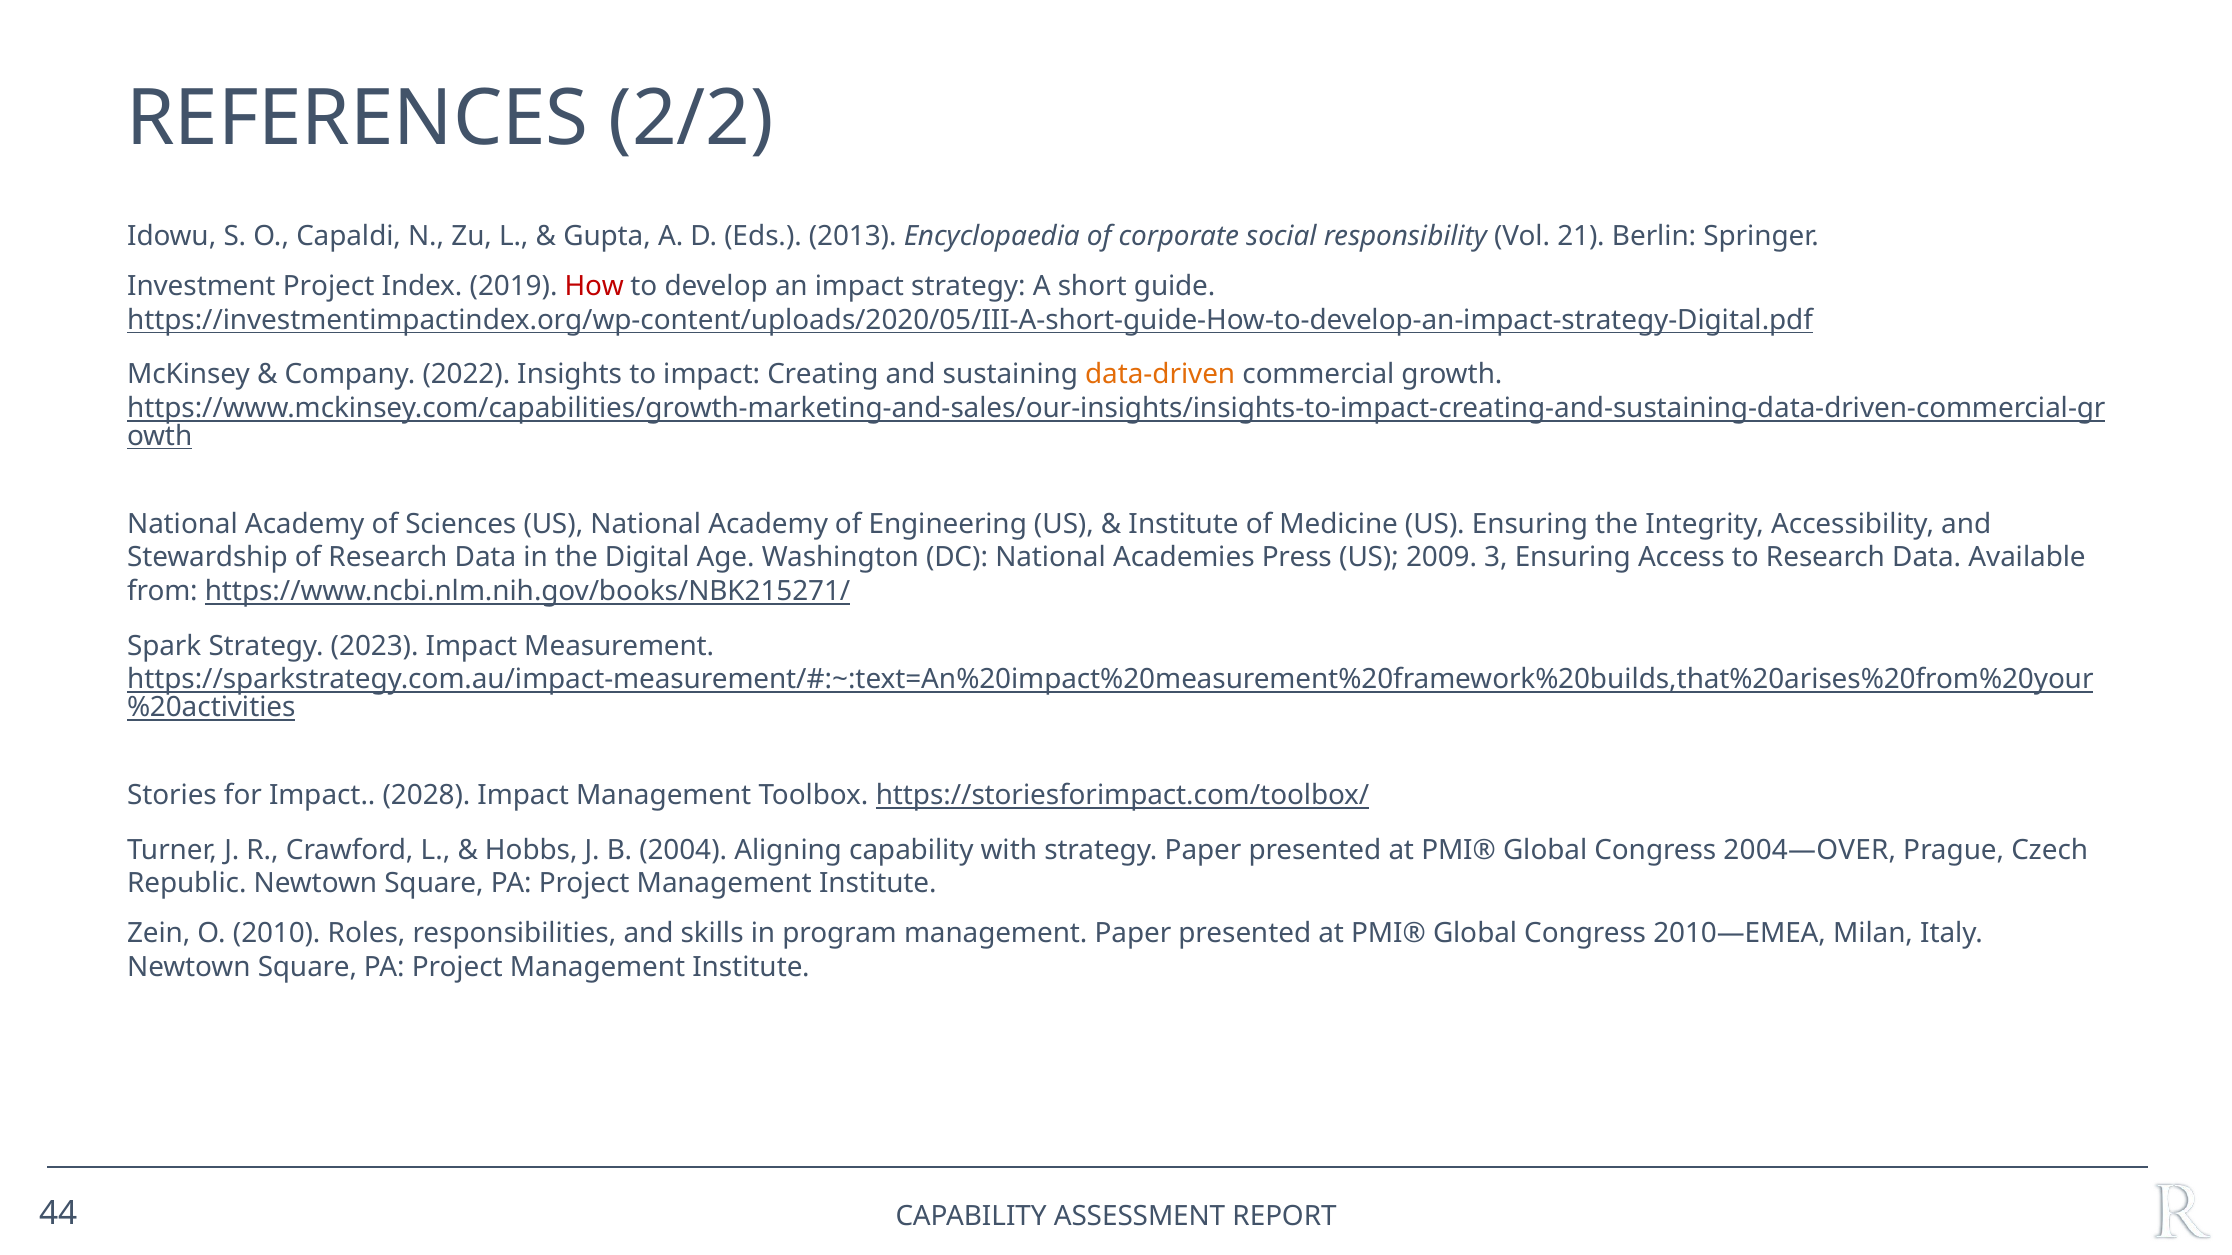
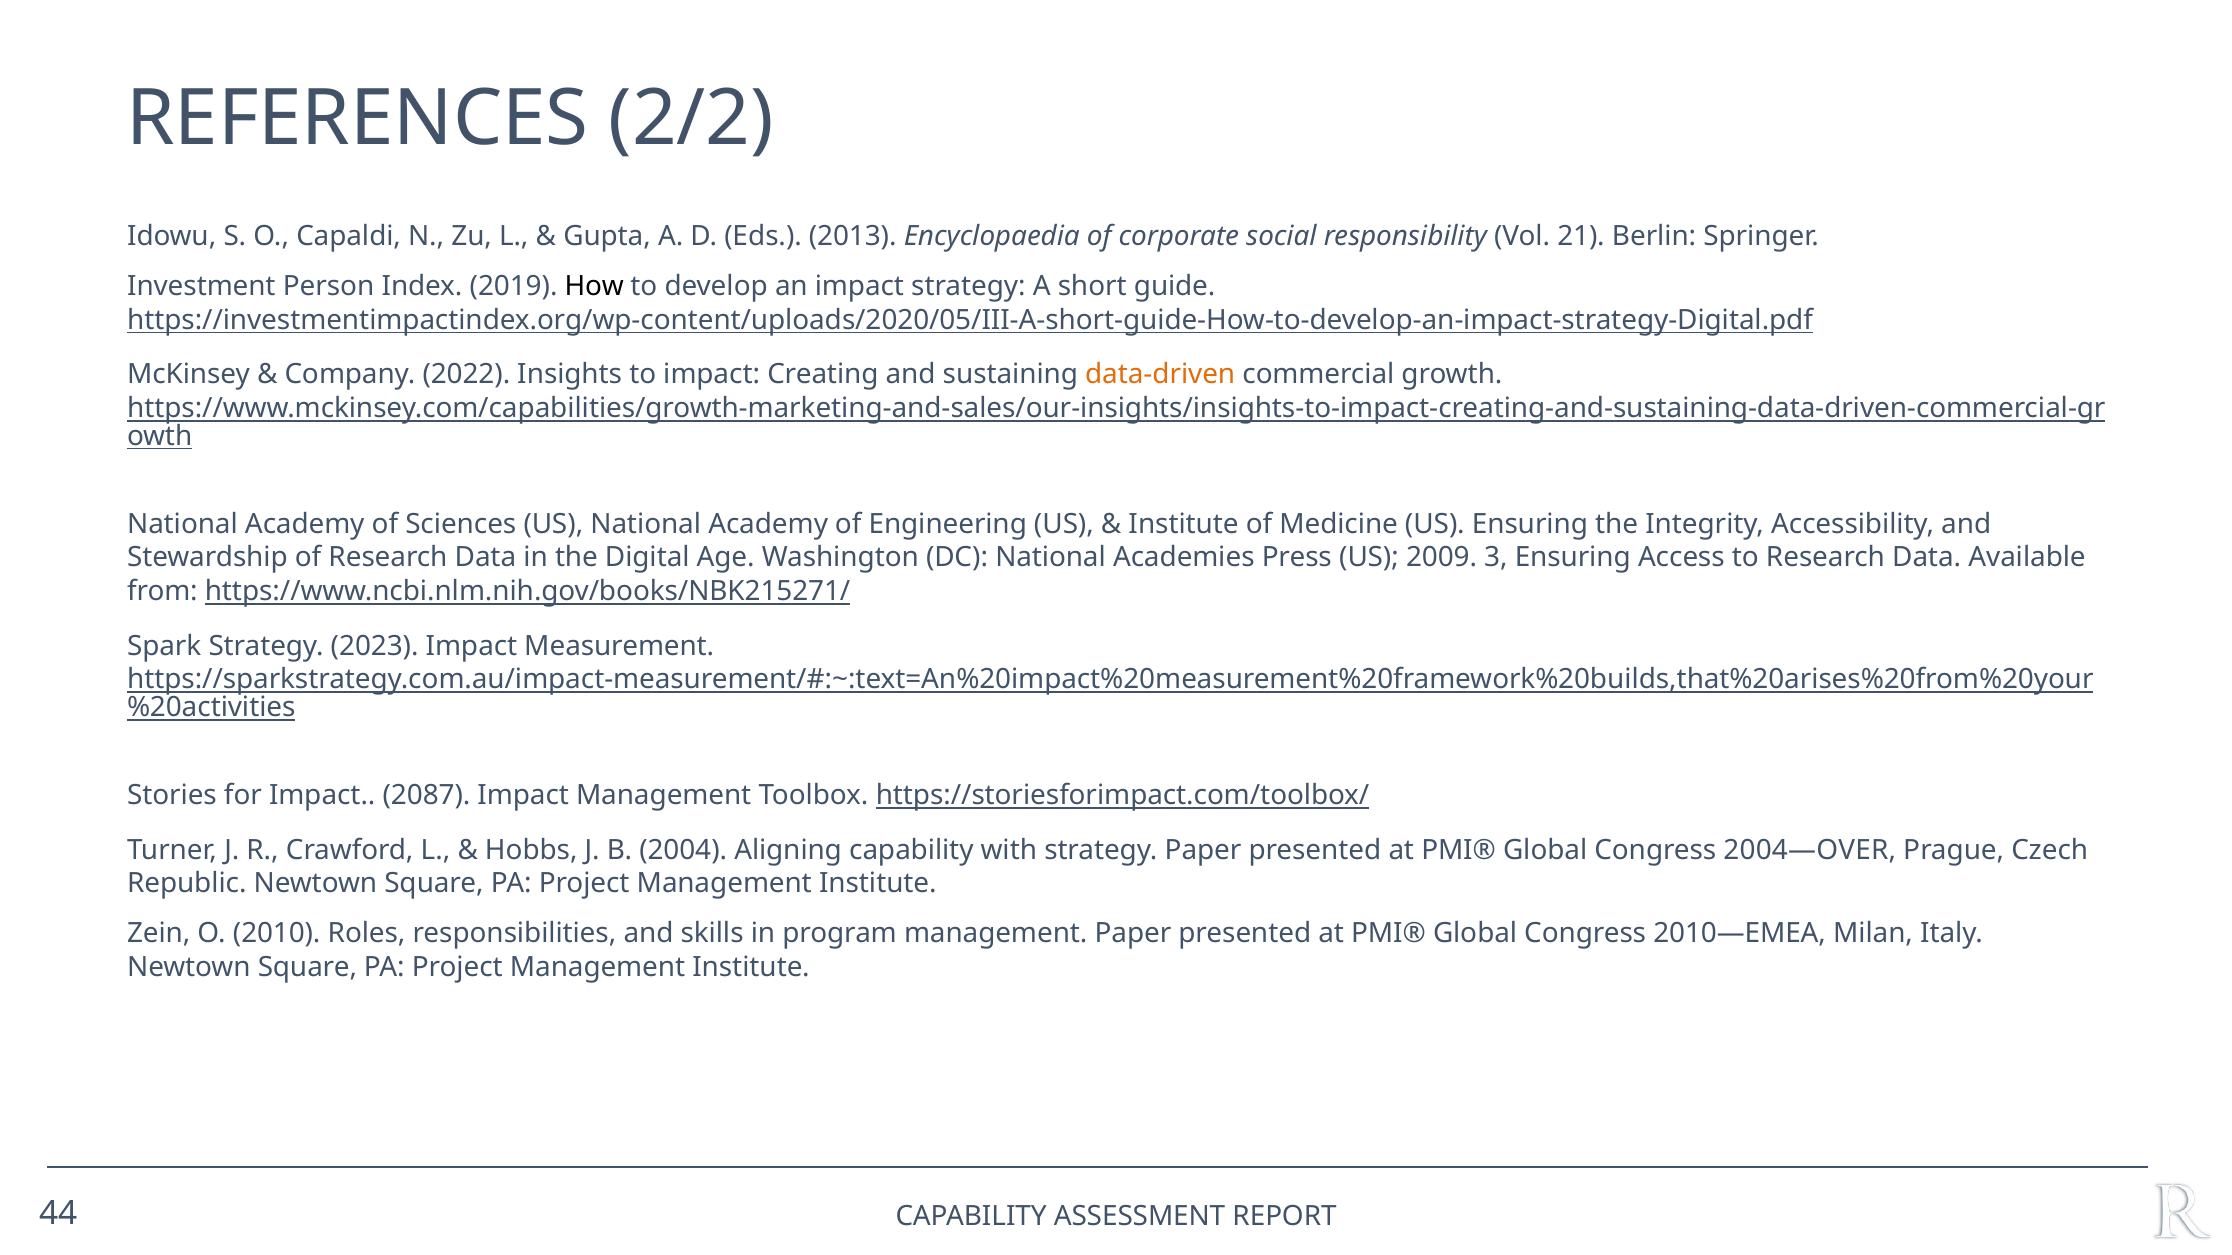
Investment Project: Project -> Person
How colour: red -> black
2028: 2028 -> 2087
